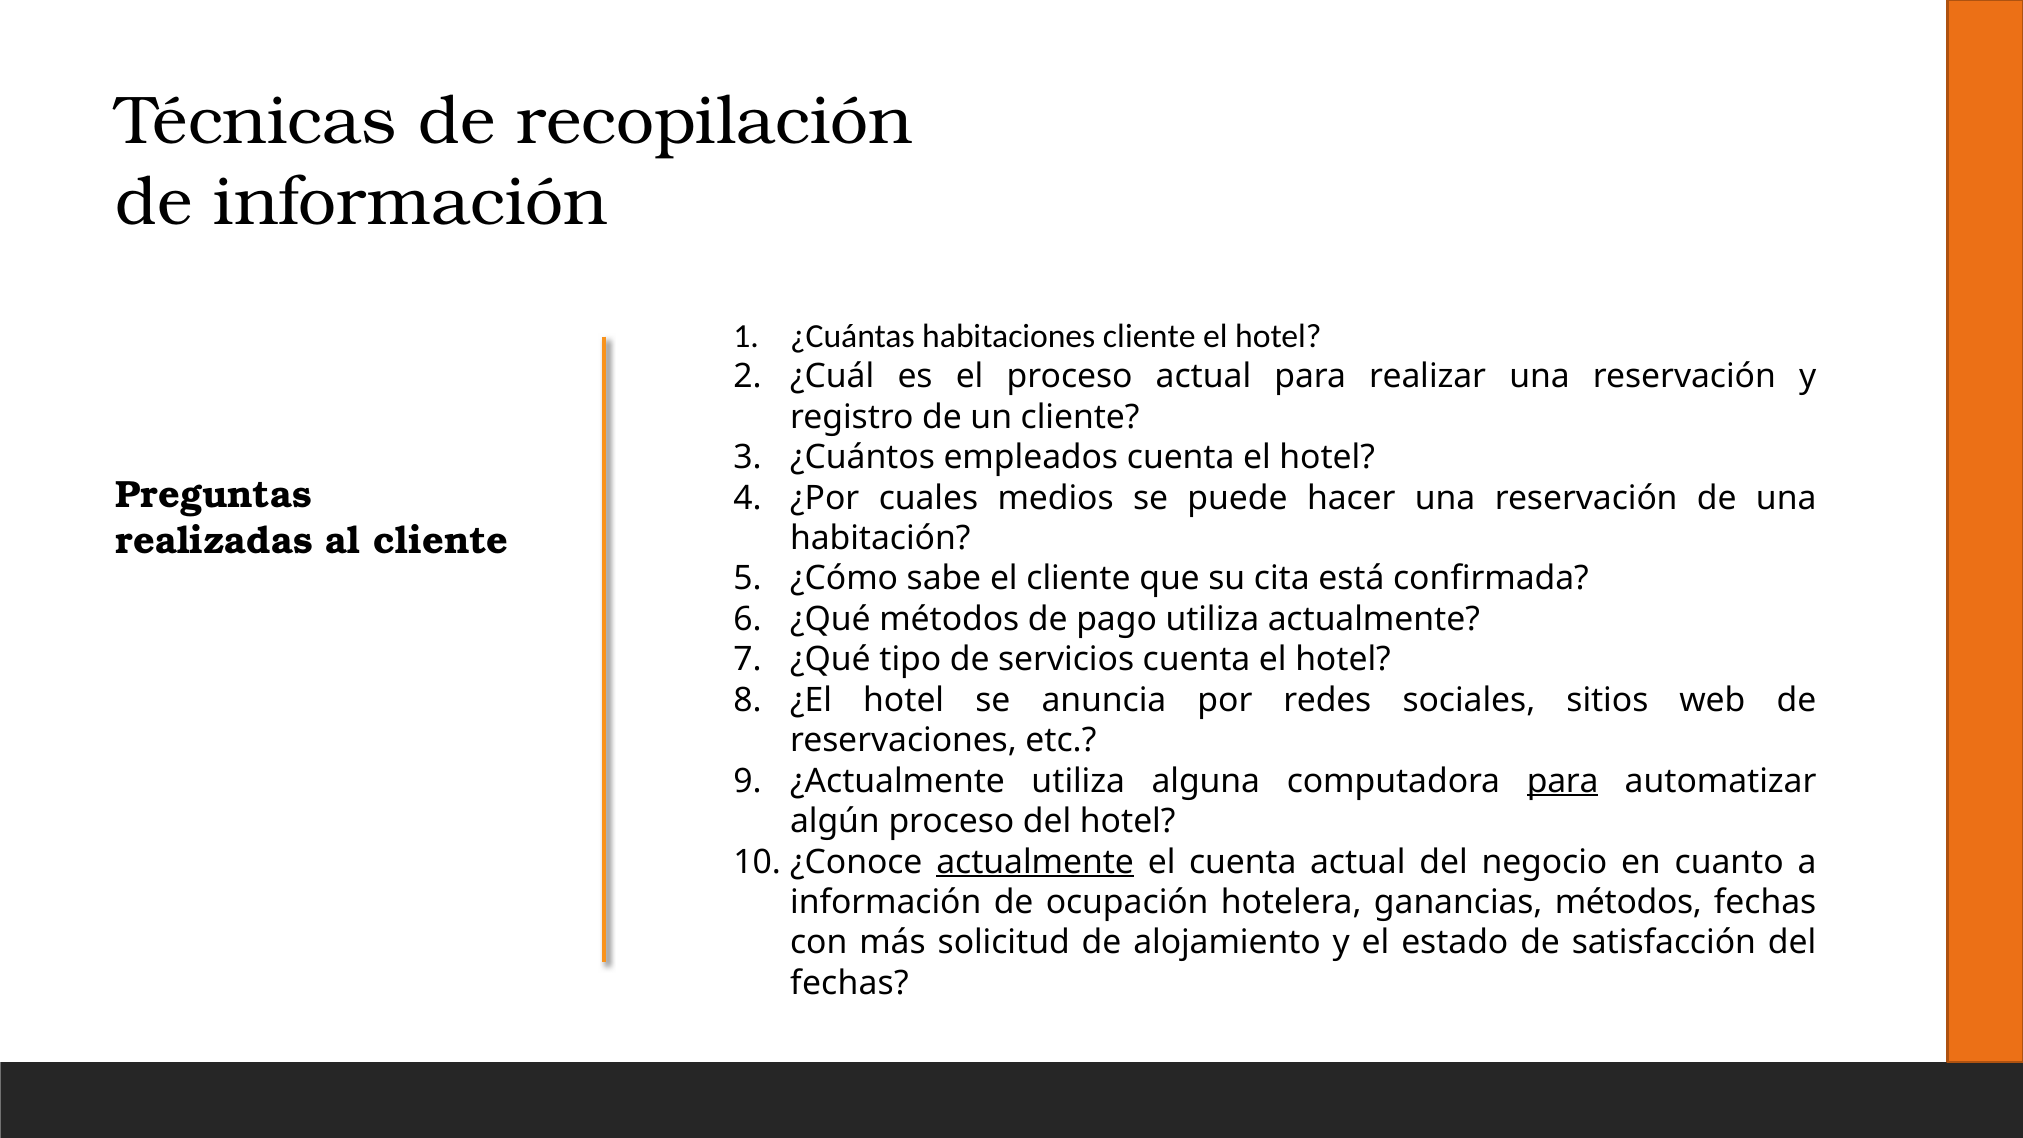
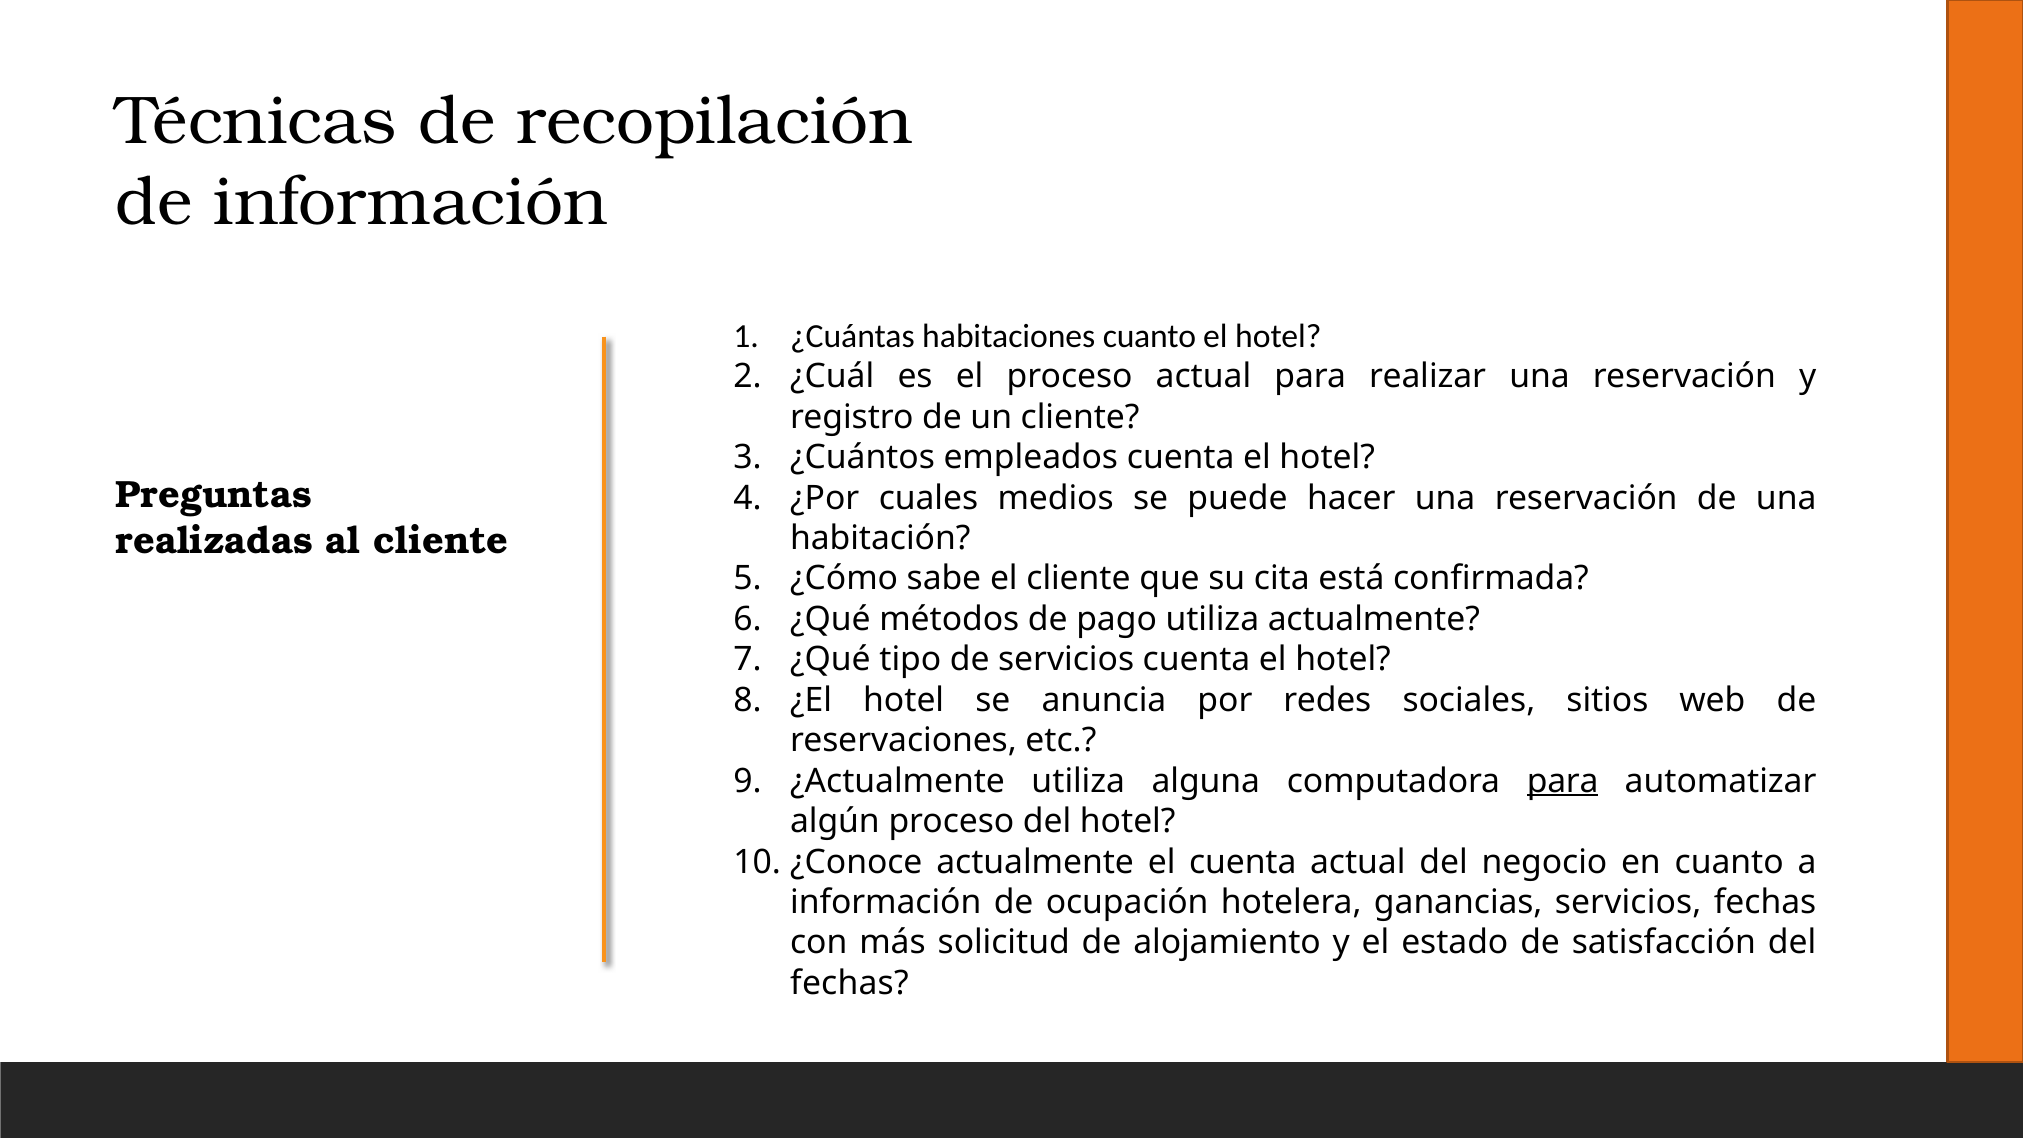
habitaciones cliente: cliente -> cuanto
actualmente at (1035, 862) underline: present -> none
ganancias métodos: métodos -> servicios
